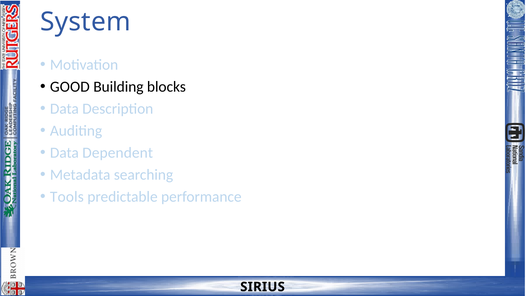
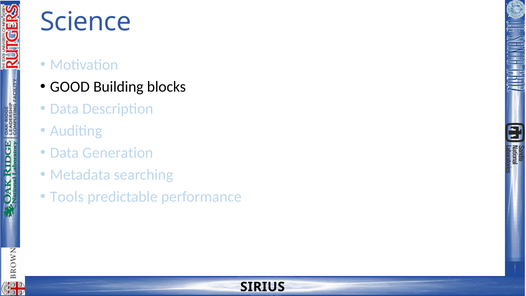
System: System -> Science
Dependent: Dependent -> Generation
